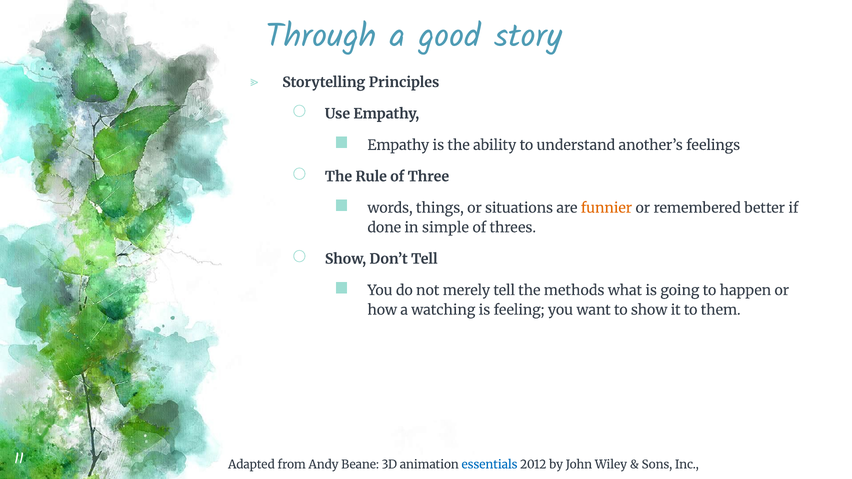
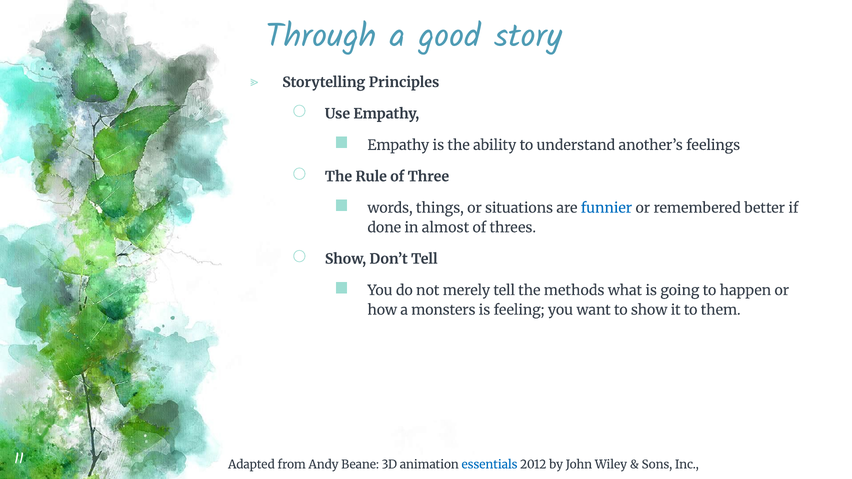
funnier colour: orange -> blue
simple: simple -> almost
watching: watching -> monsters
